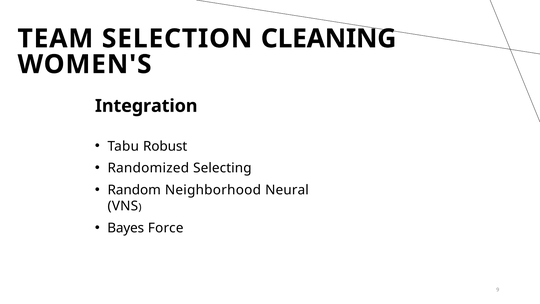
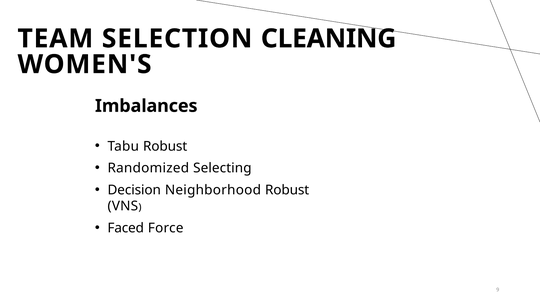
Integration: Integration -> Imbalances
Random: Random -> Decision
Neighborhood Neural: Neural -> Robust
Bayes: Bayes -> Faced
